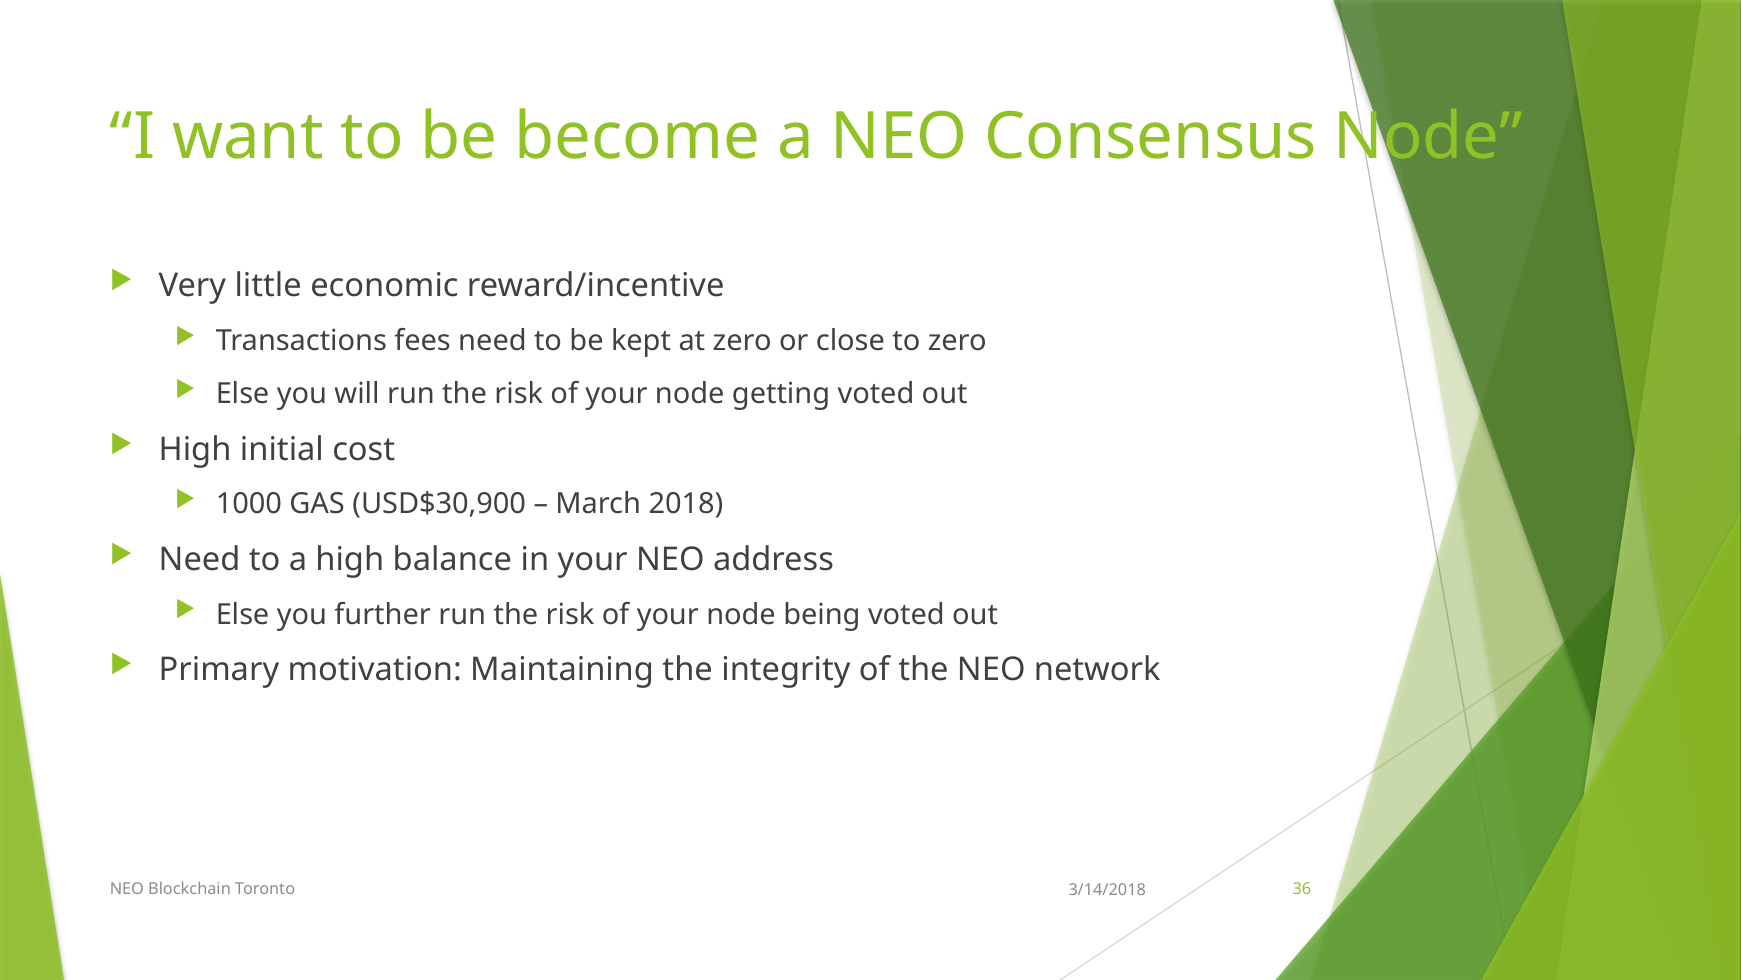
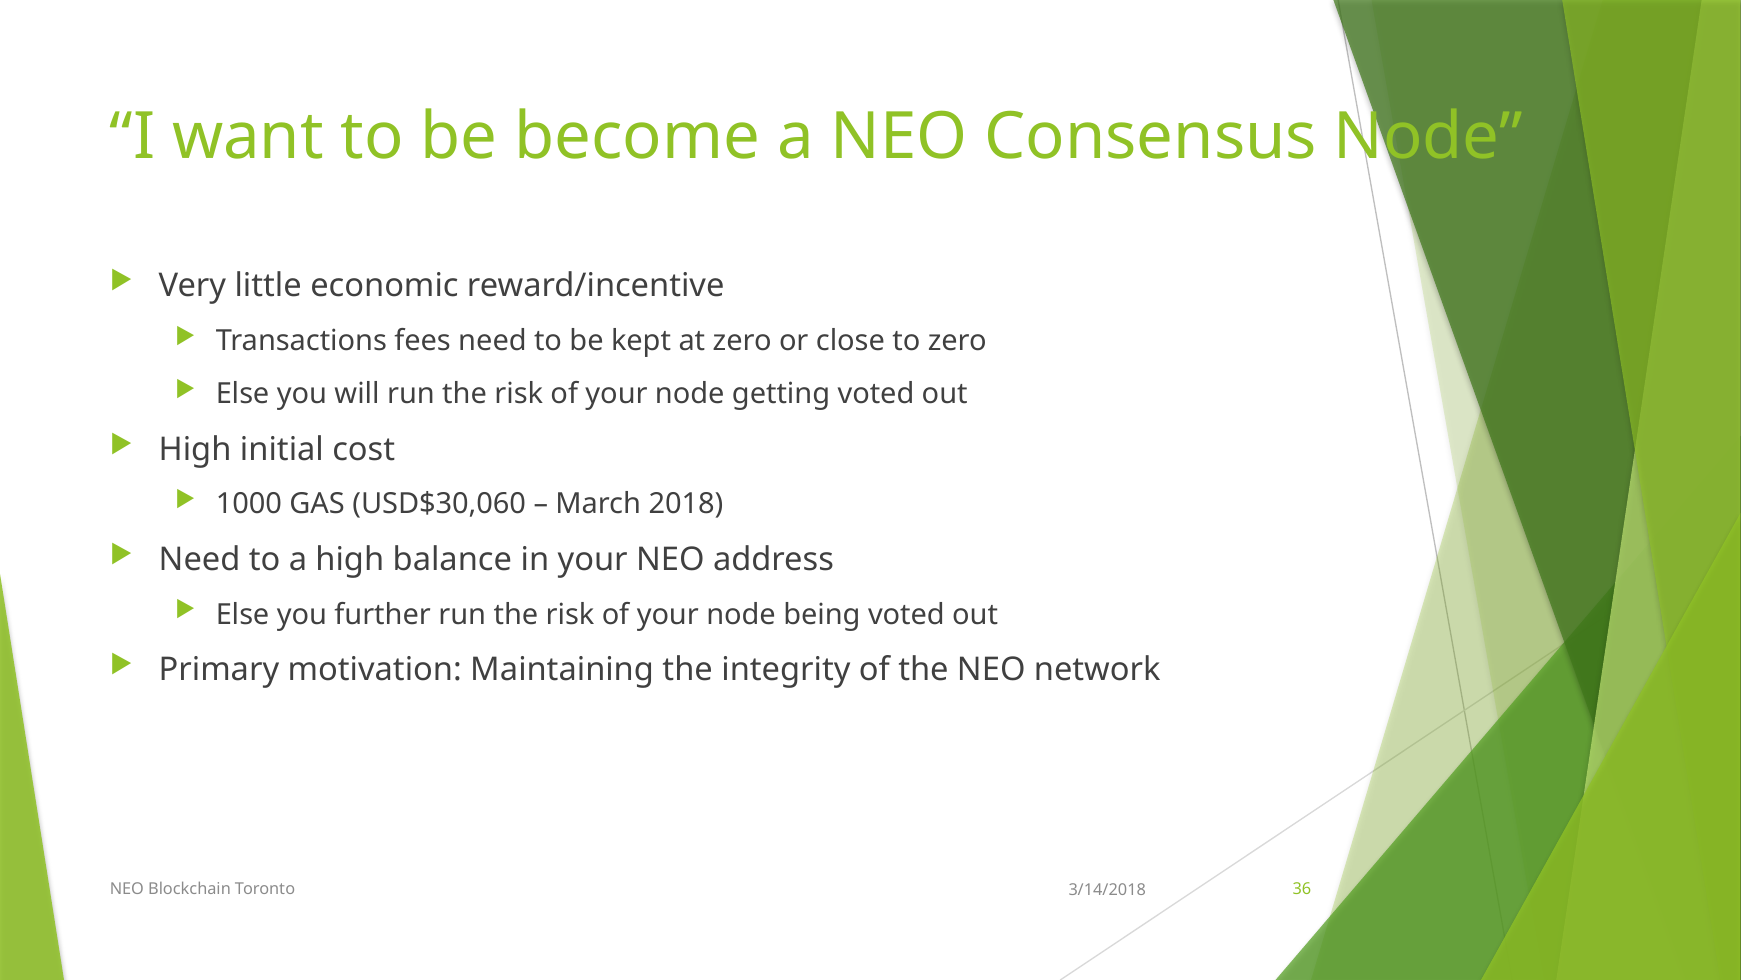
USD$30,900: USD$30,900 -> USD$30,060
